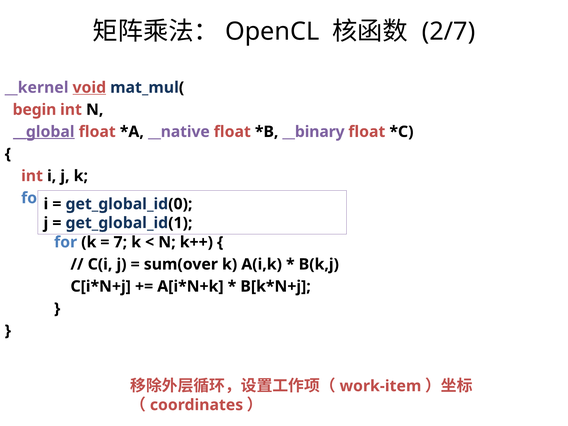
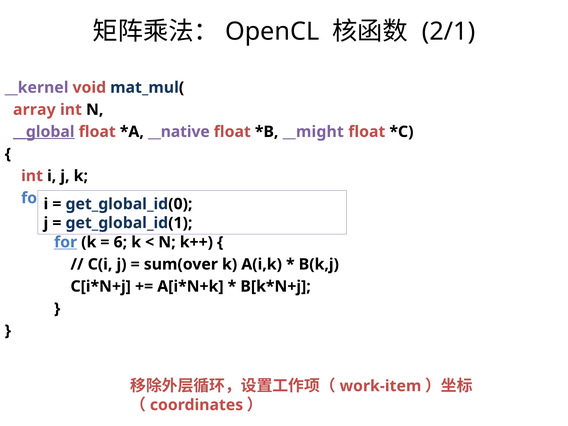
2/7: 2/7 -> 2/1
void underline: present -> none
begin: begin -> array
__binary: __binary -> __might
for at (66, 242) underline: none -> present
7: 7 -> 6
